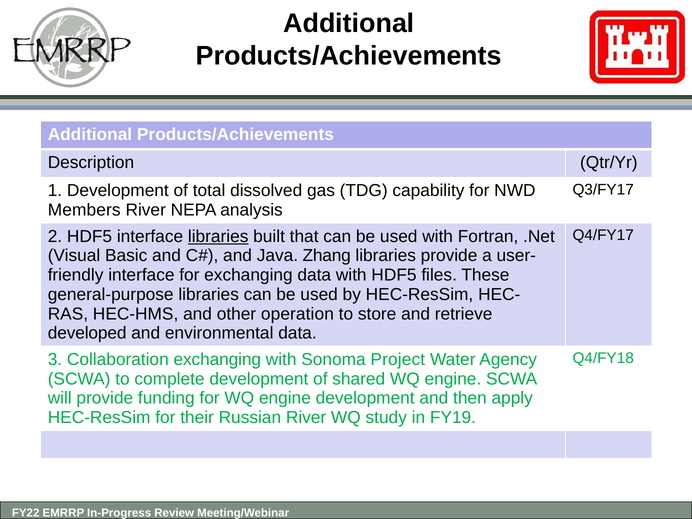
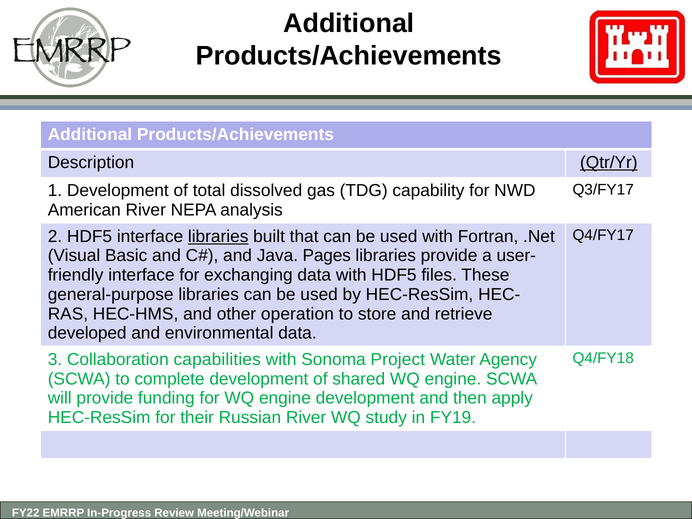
Qtr/Yr underline: none -> present
Members: Members -> American
Zhang: Zhang -> Pages
Collaboration exchanging: exchanging -> capabilities
